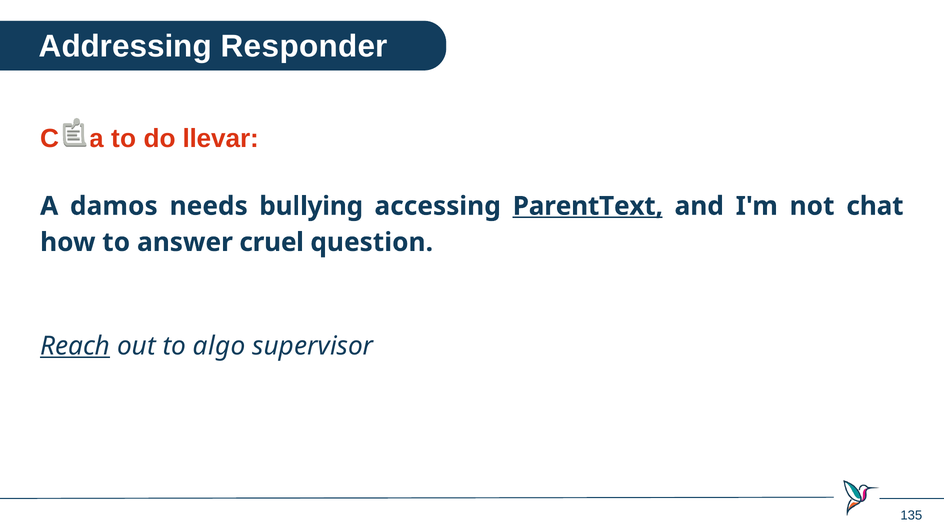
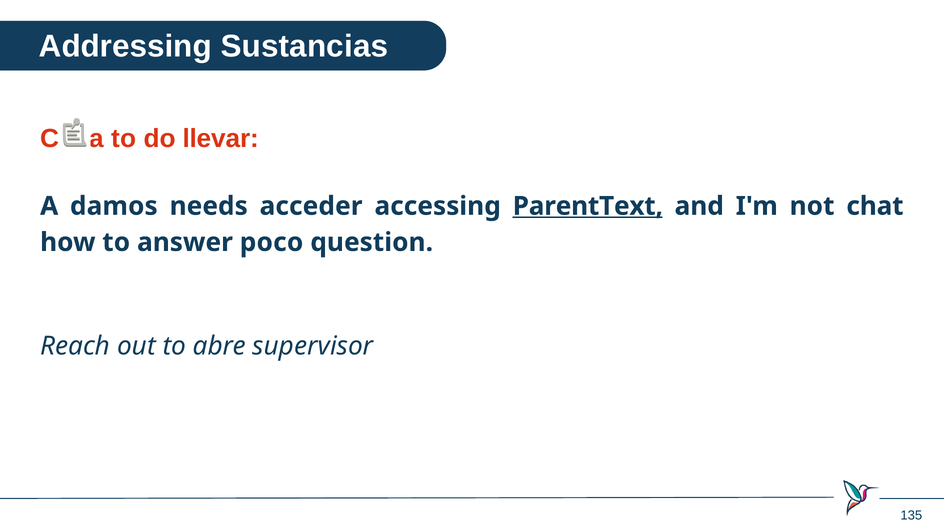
Responder: Responder -> Sustancias
bullying: bullying -> acceder
cruel: cruel -> poco
Reach underline: present -> none
algo: algo -> abre
